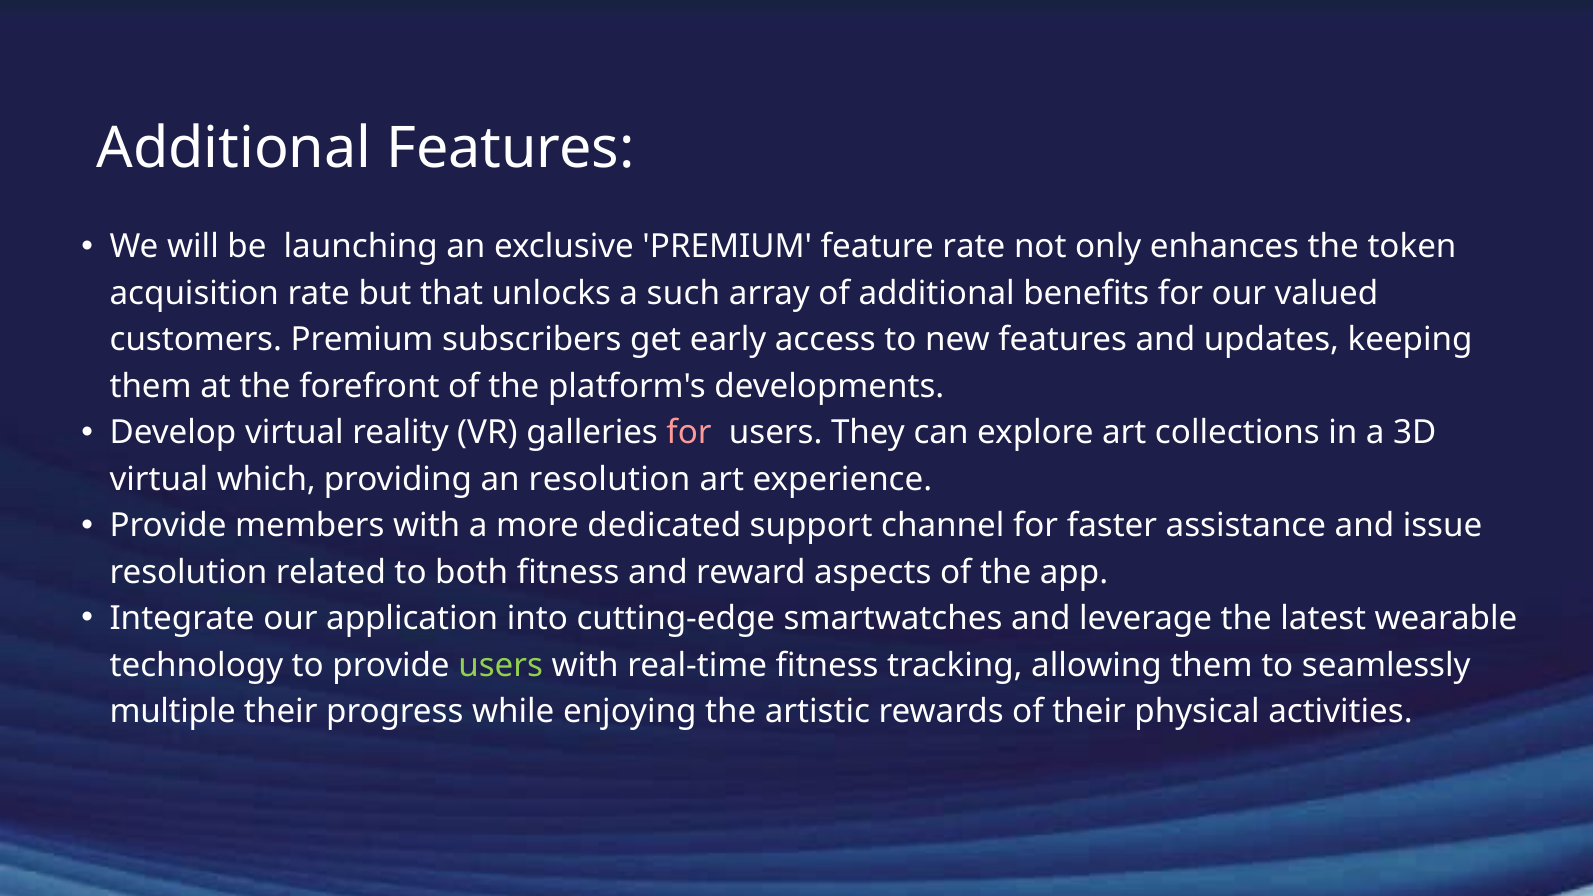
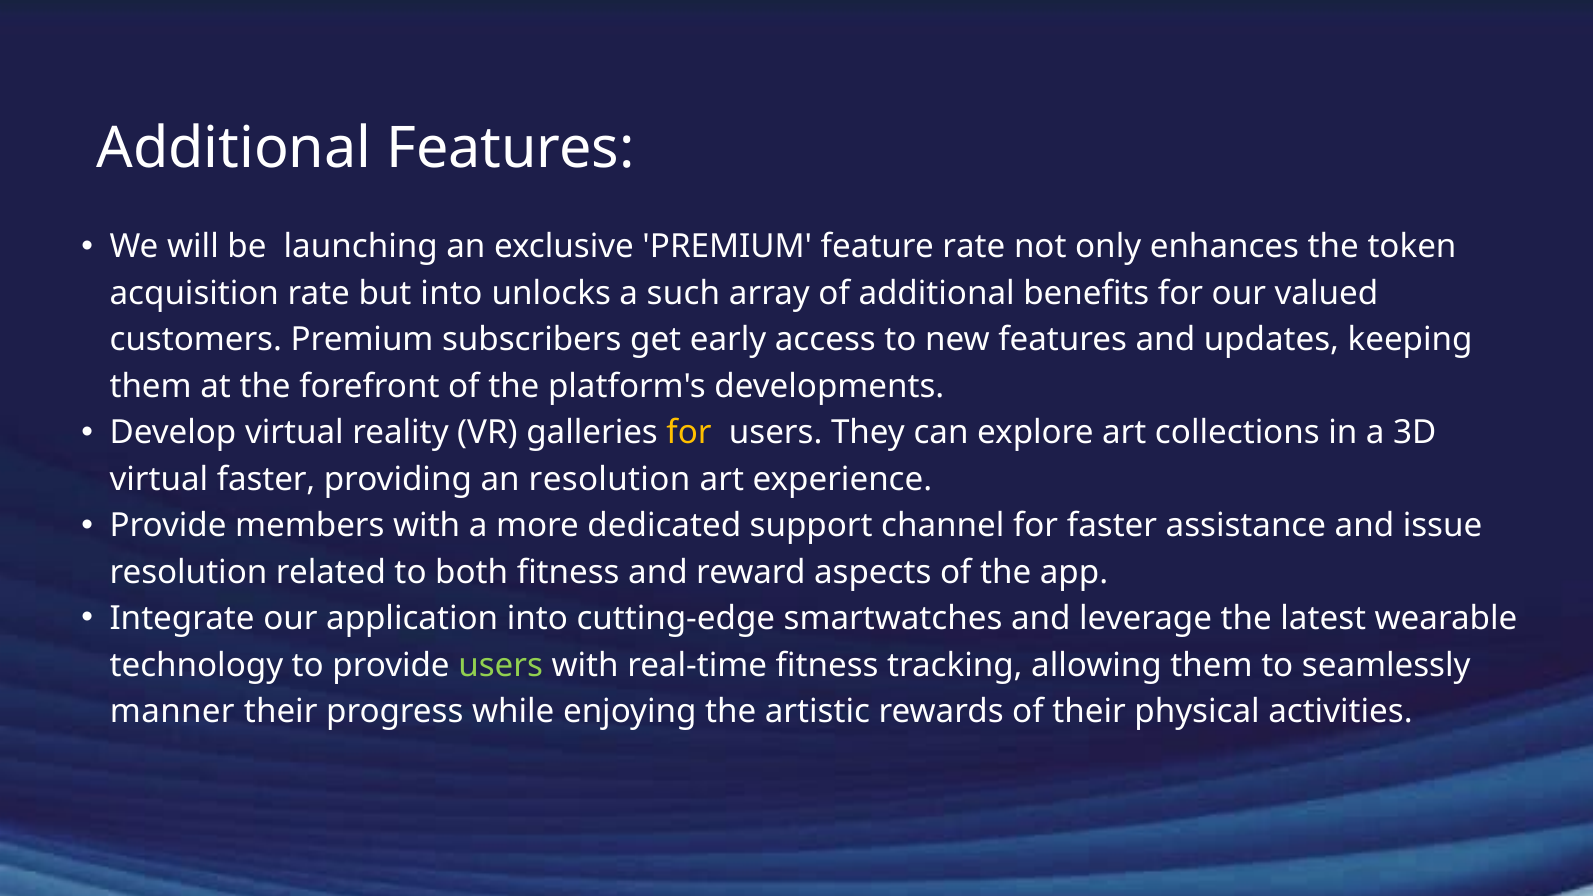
but that: that -> into
for at (689, 433) colour: pink -> yellow
virtual which: which -> faster
multiple: multiple -> manner
